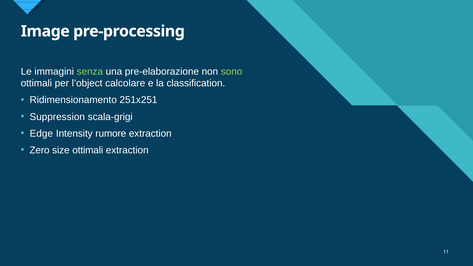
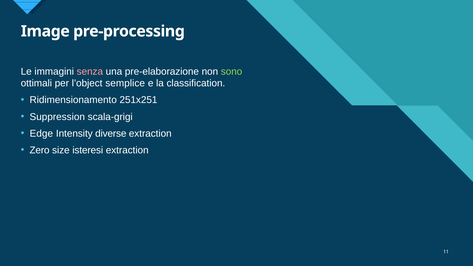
senza colour: light green -> pink
calcolare: calcolare -> semplice
rumore: rumore -> diverse
size ottimali: ottimali -> isteresi
